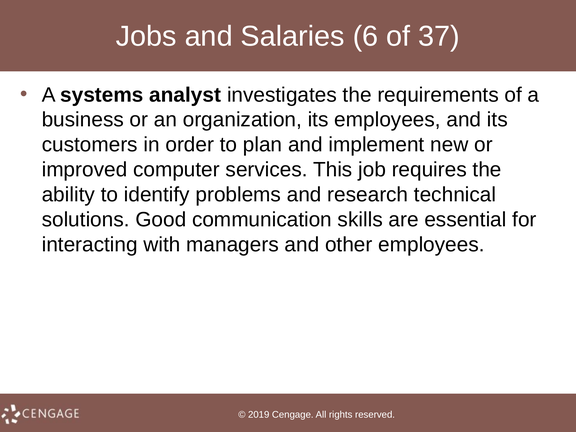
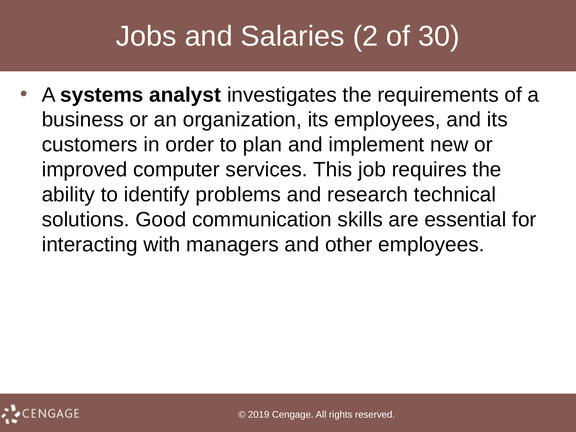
6: 6 -> 2
37: 37 -> 30
